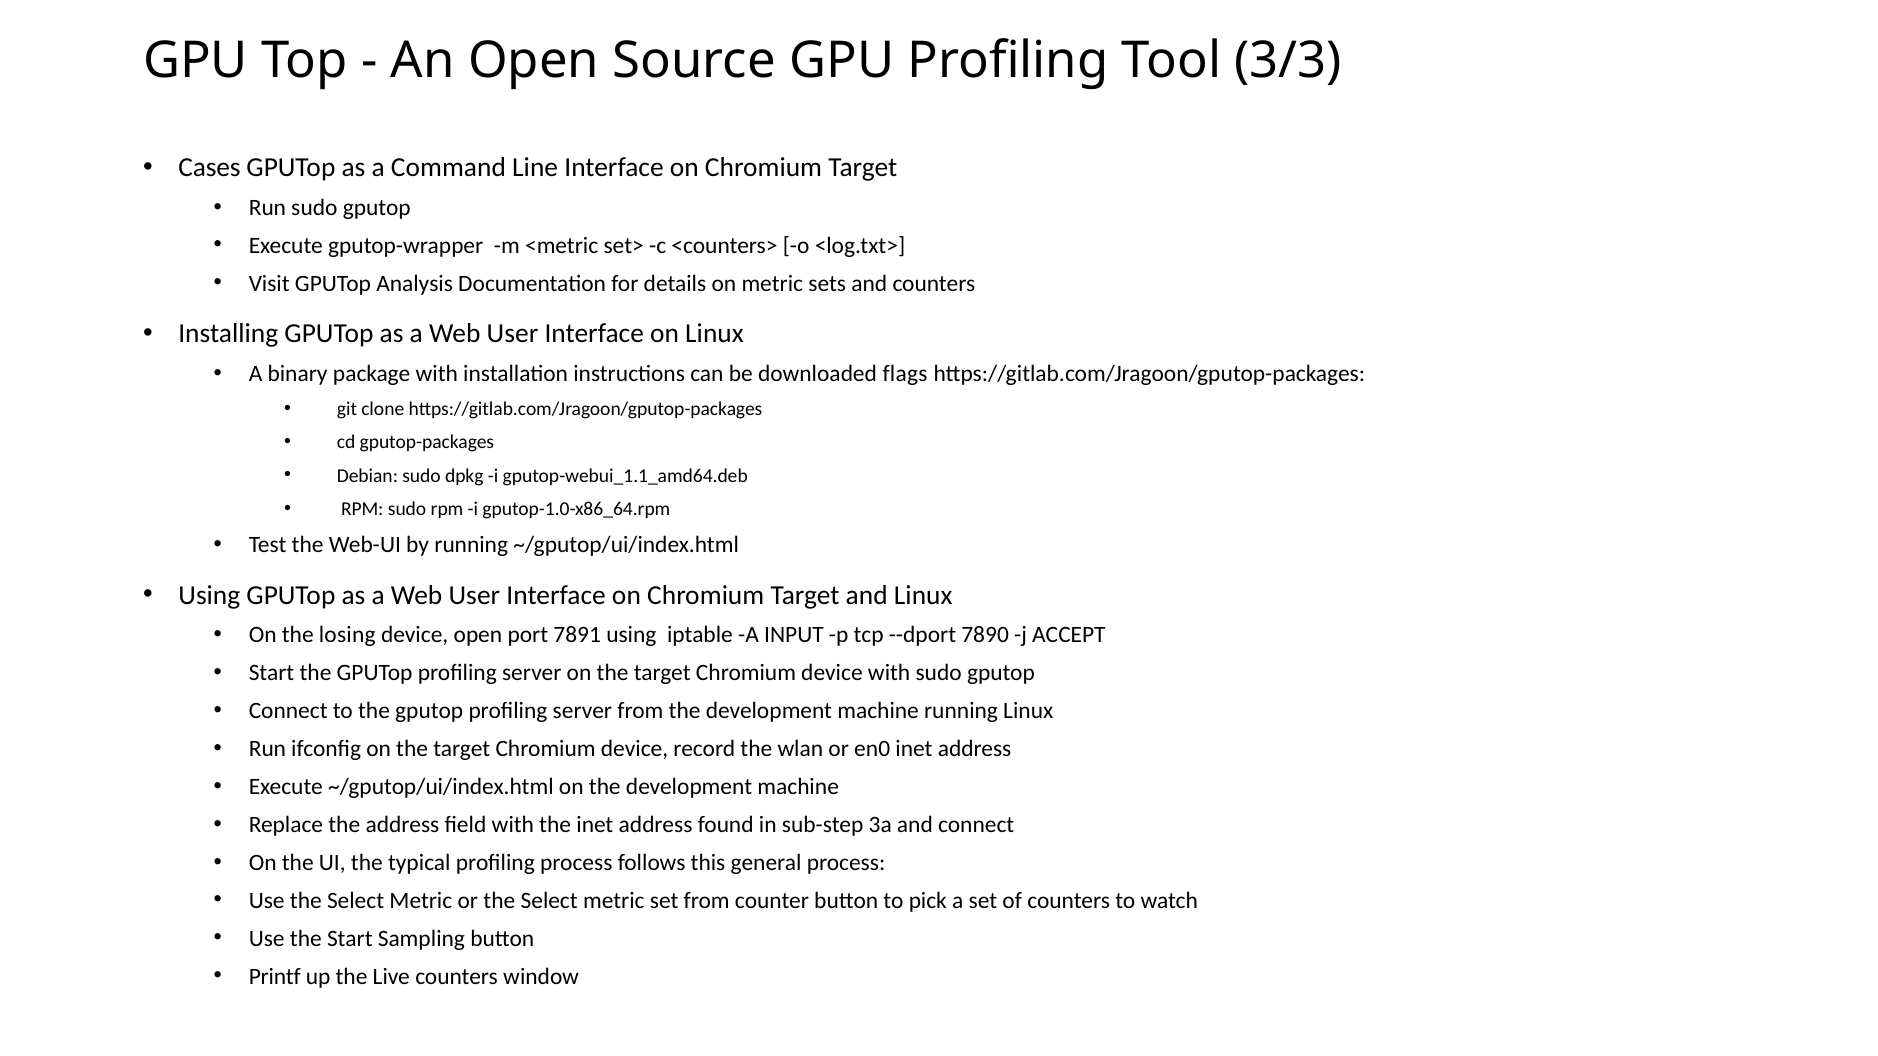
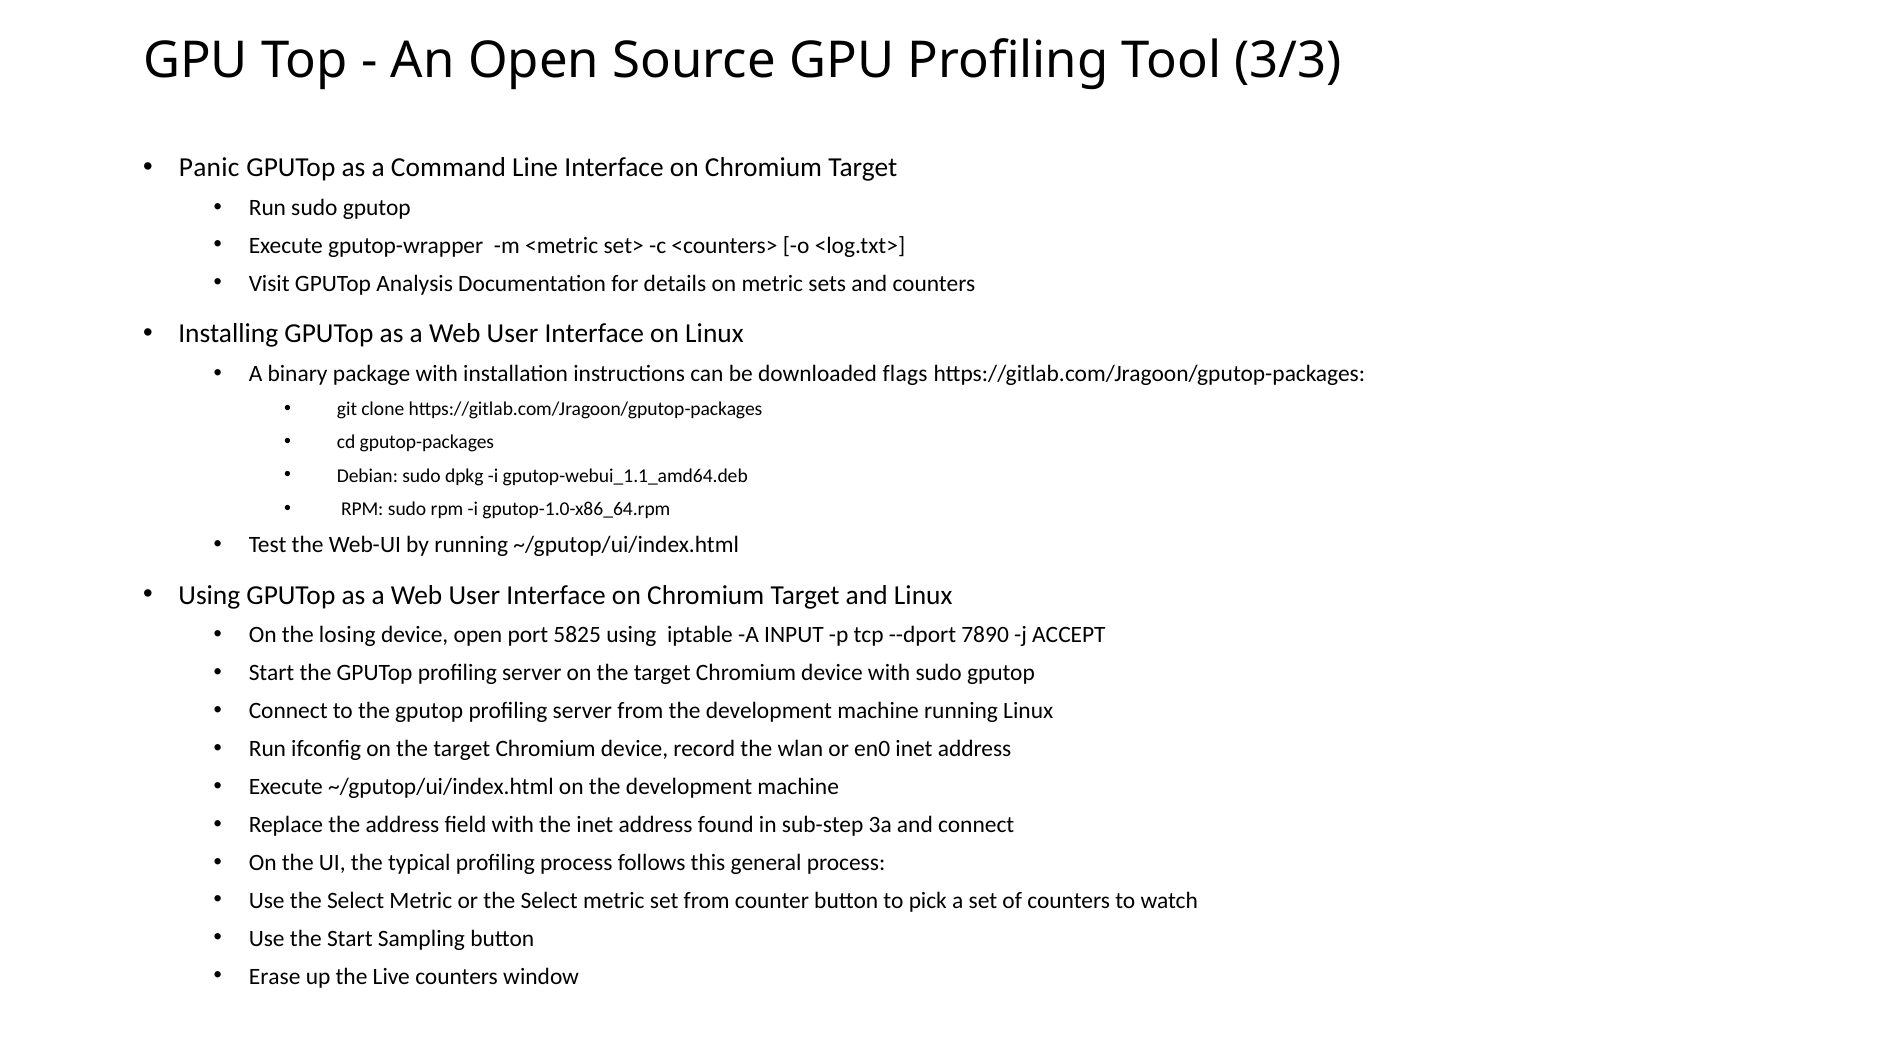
Cases: Cases -> Panic
7891: 7891 -> 5825
Printf: Printf -> Erase
